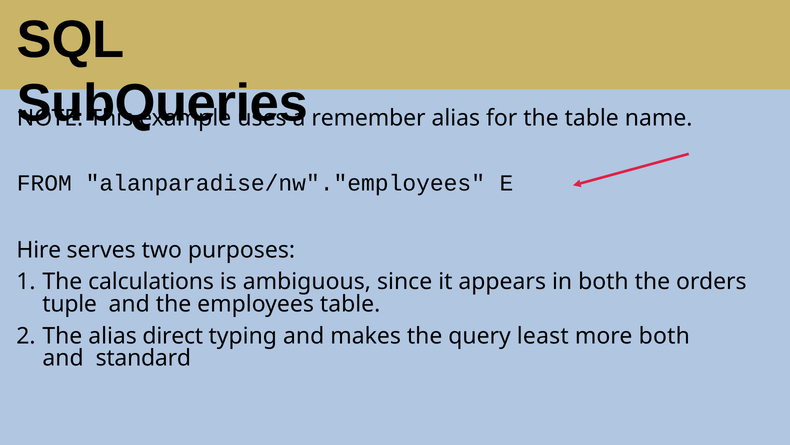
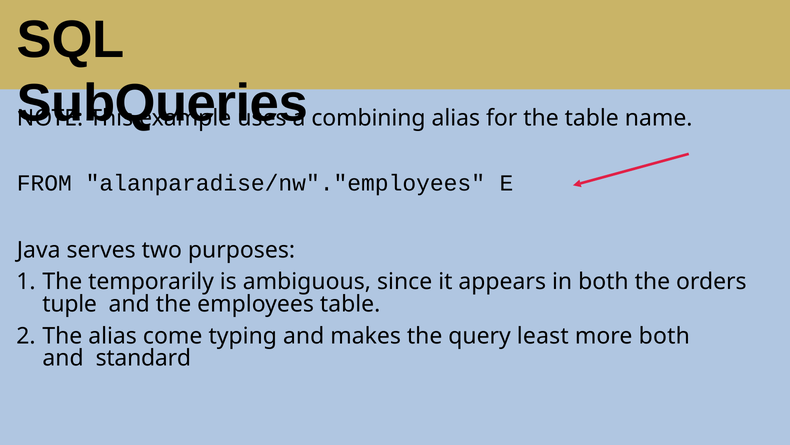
remember: remember -> combining
Hire: Hire -> Java
calculations: calculations -> temporarily
direct: direct -> come
